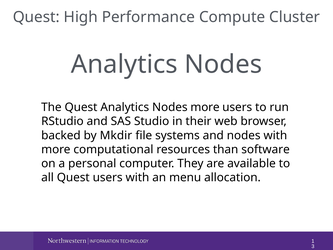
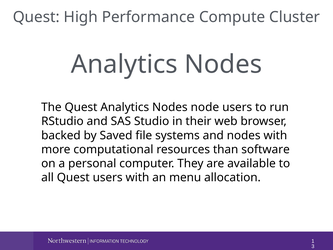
Nodes more: more -> node
Mkdir: Mkdir -> Saved
